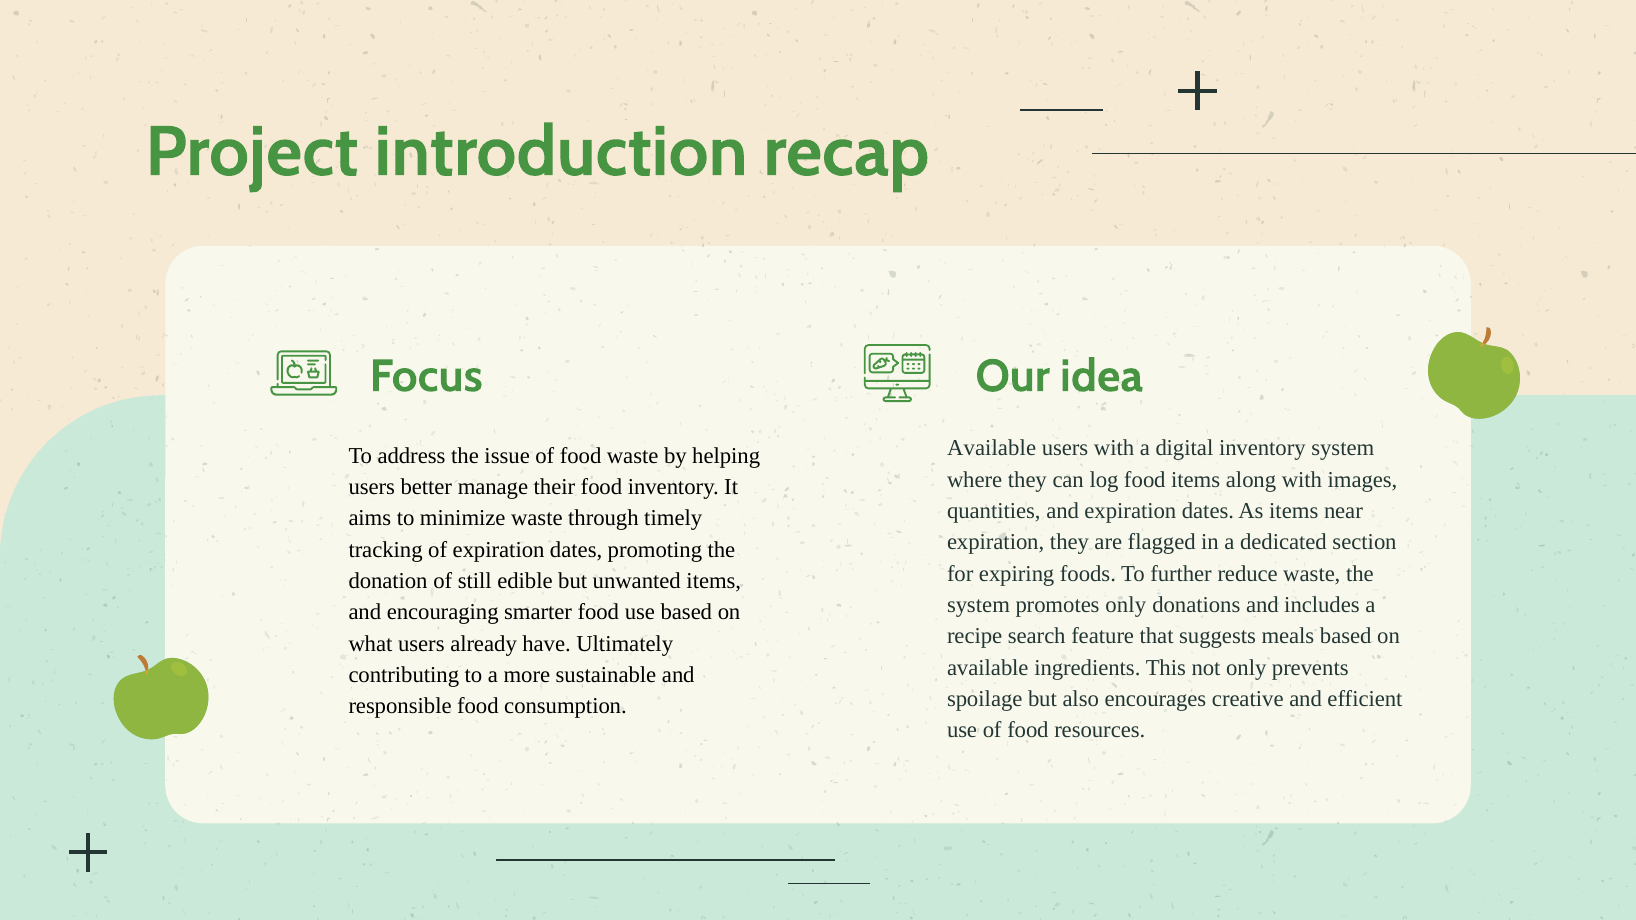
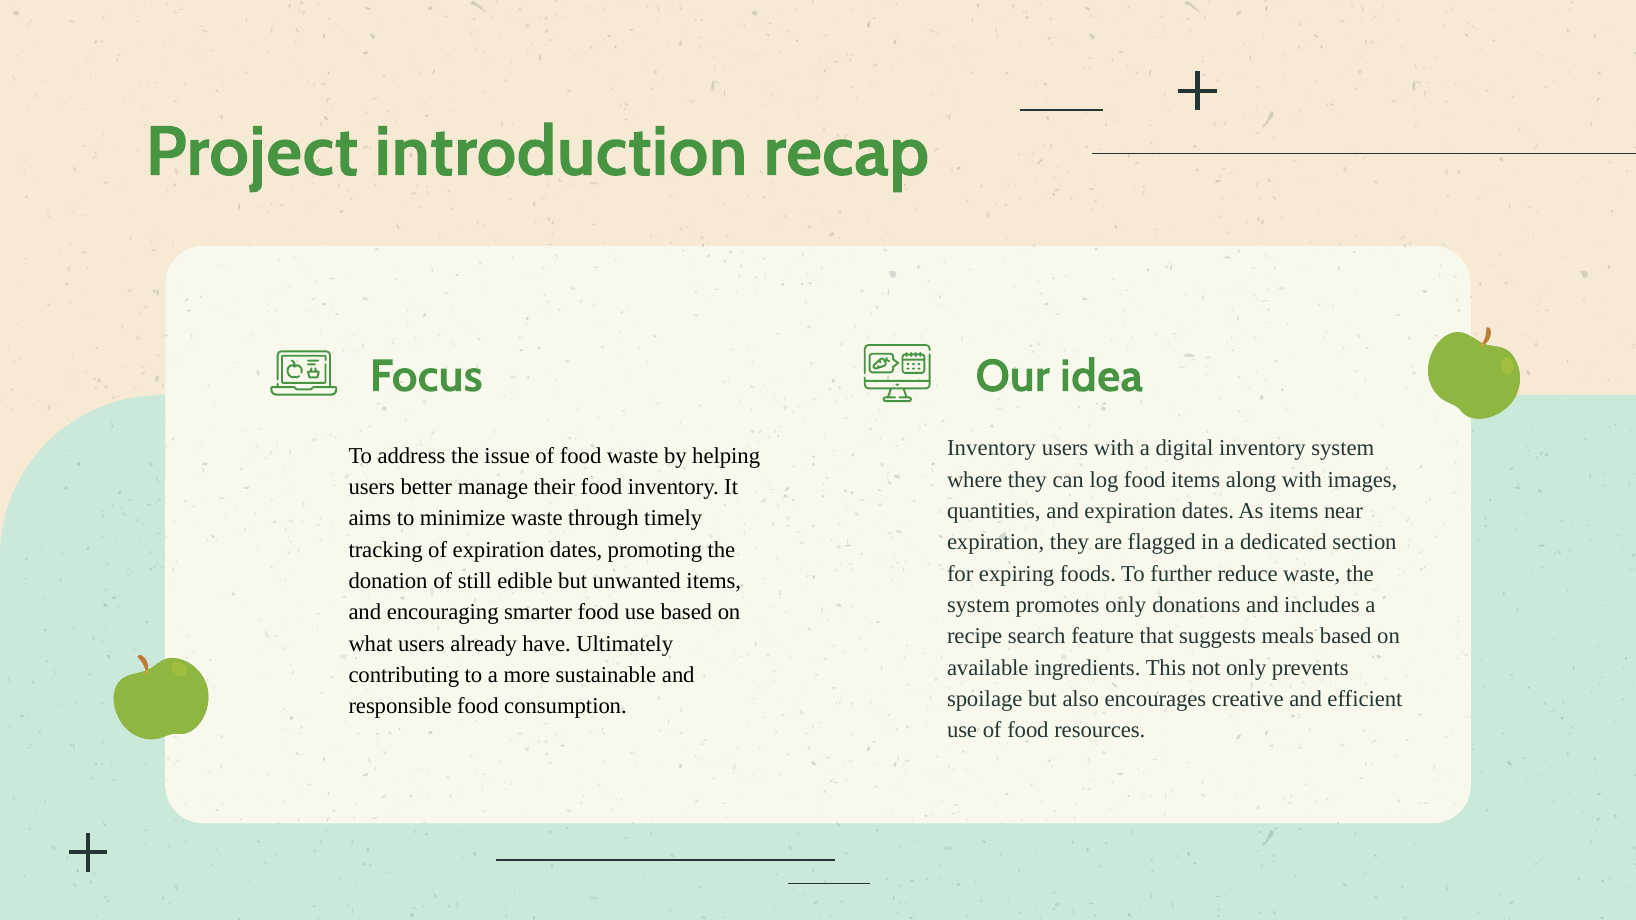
Available at (992, 448): Available -> Inventory
